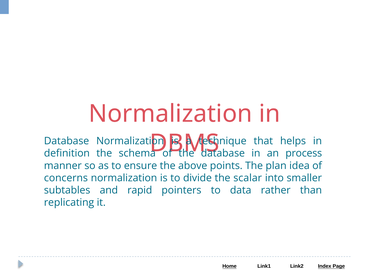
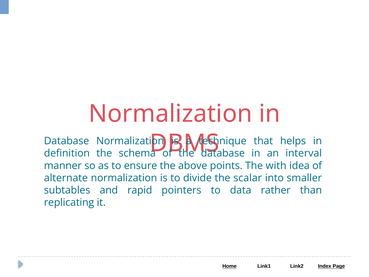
process: process -> interval
plan: plan -> with
concerns: concerns -> alternate
